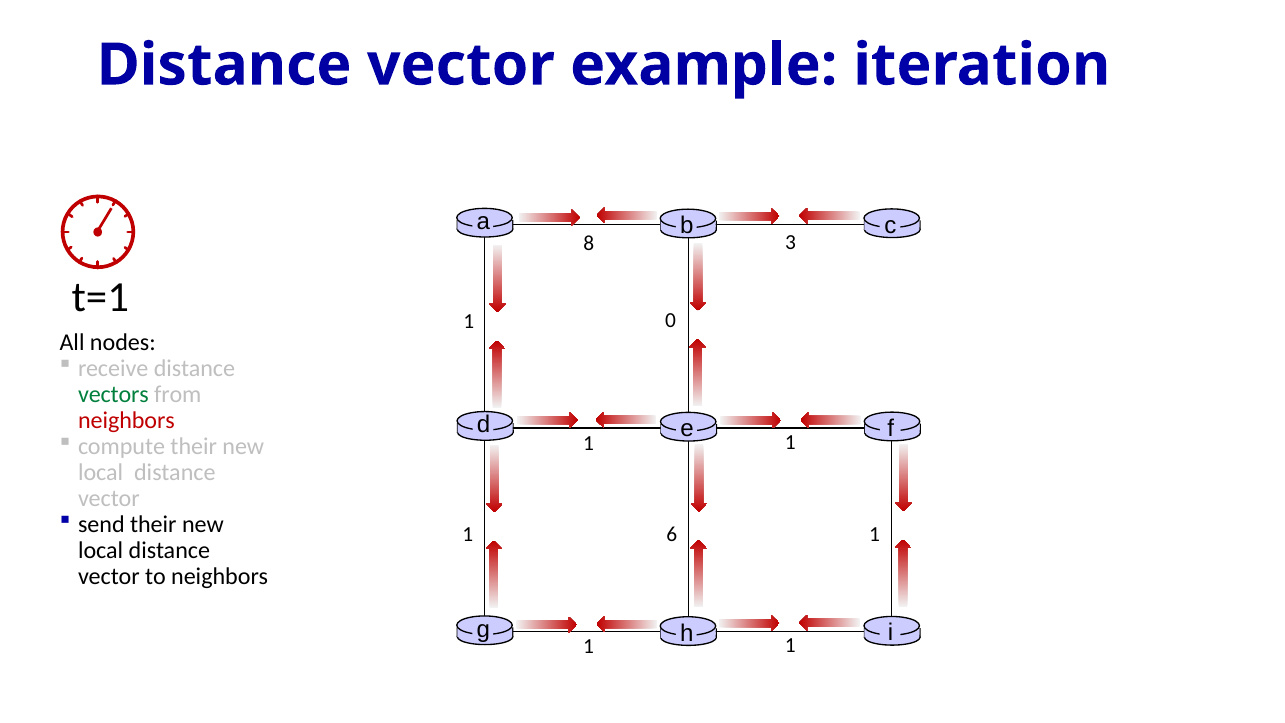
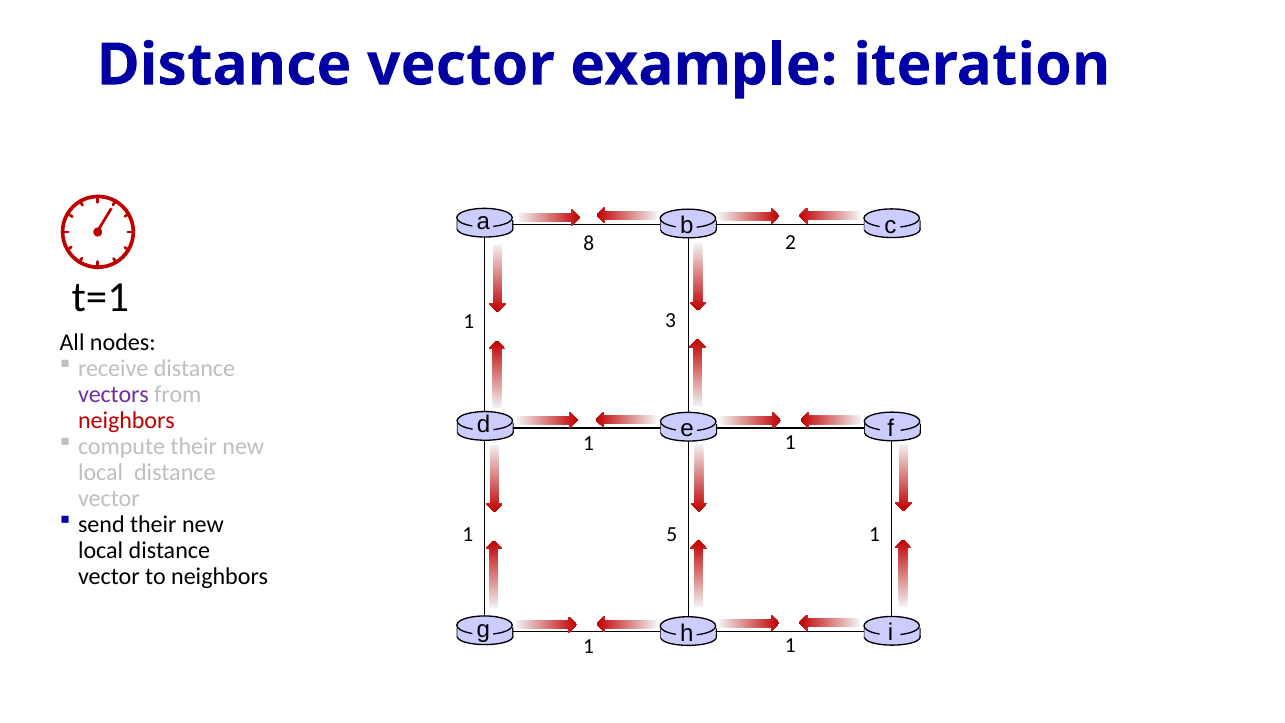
3: 3 -> 2
0: 0 -> 3
vectors colour: green -> purple
6: 6 -> 5
